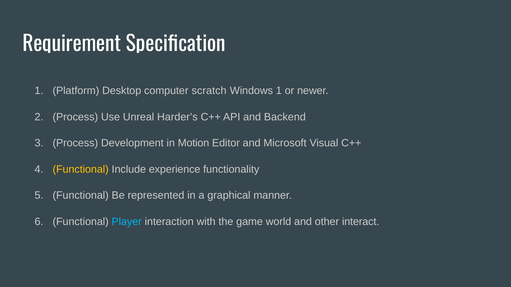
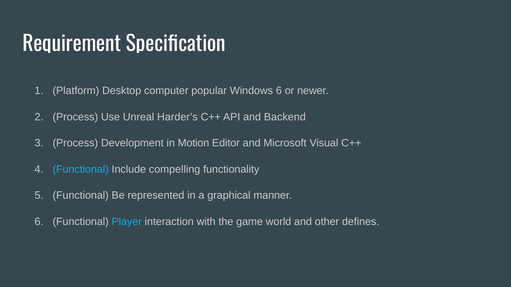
scratch: scratch -> popular
Windows 1: 1 -> 6
Functional at (81, 170) colour: yellow -> light blue
experience: experience -> compelling
interact: interact -> defines
